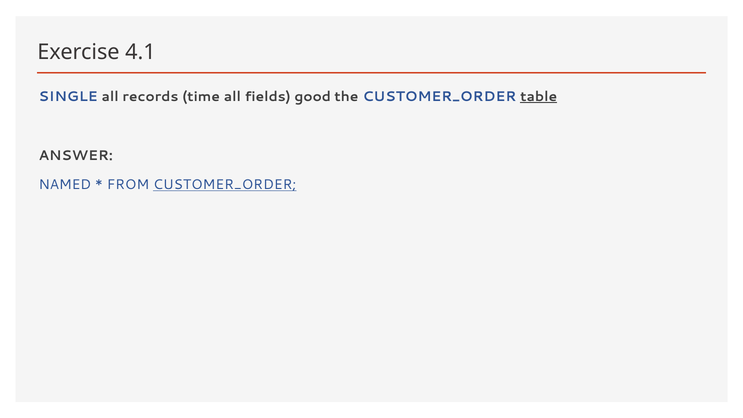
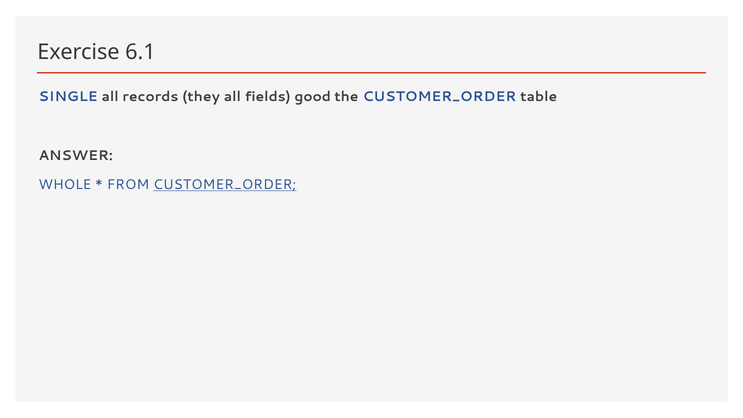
4.1: 4.1 -> 6.1
time: time -> they
table underline: present -> none
NAMED: NAMED -> WHOLE
